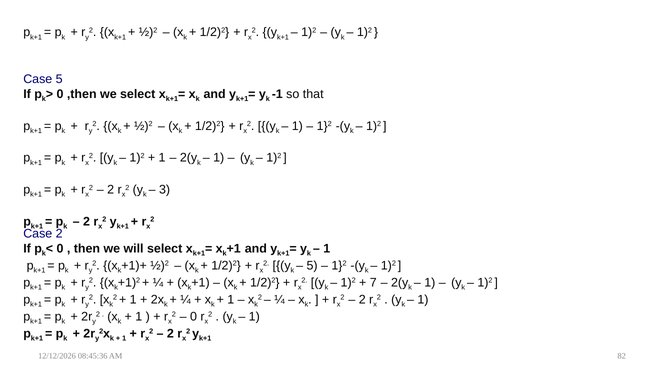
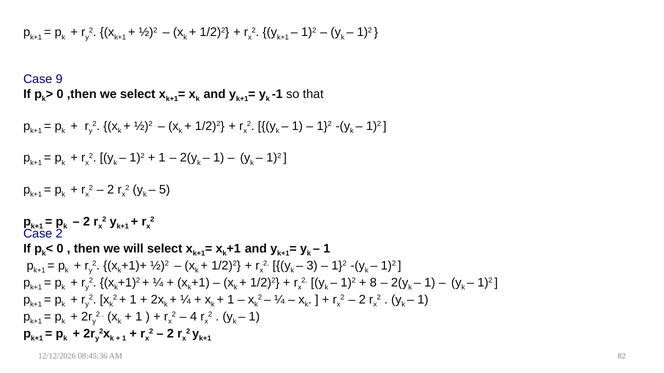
Case 5: 5 -> 9
3: 3 -> 5
5 at (312, 266): 5 -> 3
7: 7 -> 8
0 at (194, 317): 0 -> 4
